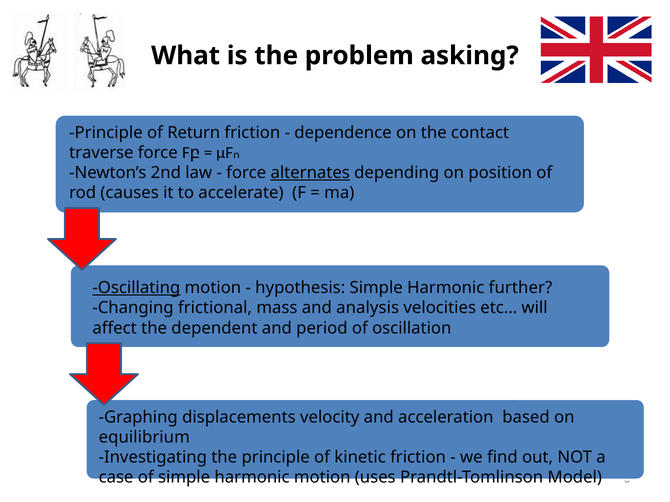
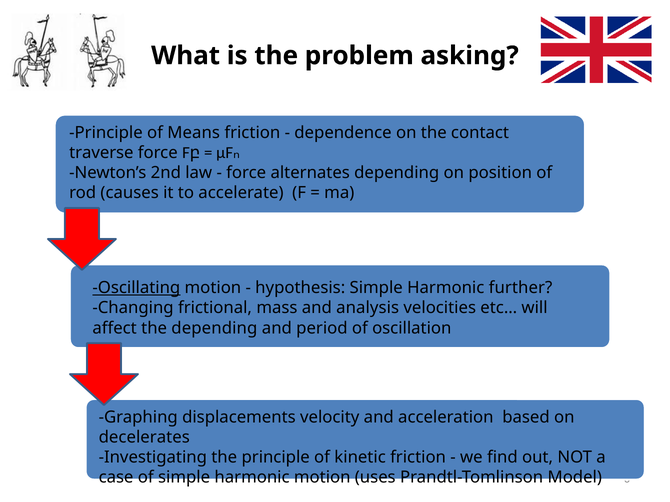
Return: Return -> Means
alternates underline: present -> none
the dependent: dependent -> depending
equilibrium: equilibrium -> decelerates
